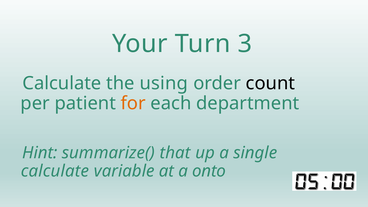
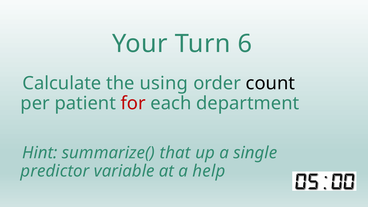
3: 3 -> 6
for colour: orange -> red
calculate at (55, 171): calculate -> predictor
onto: onto -> help
